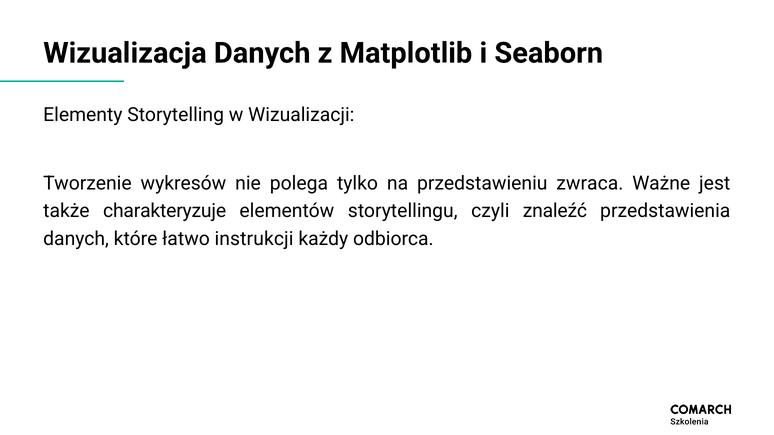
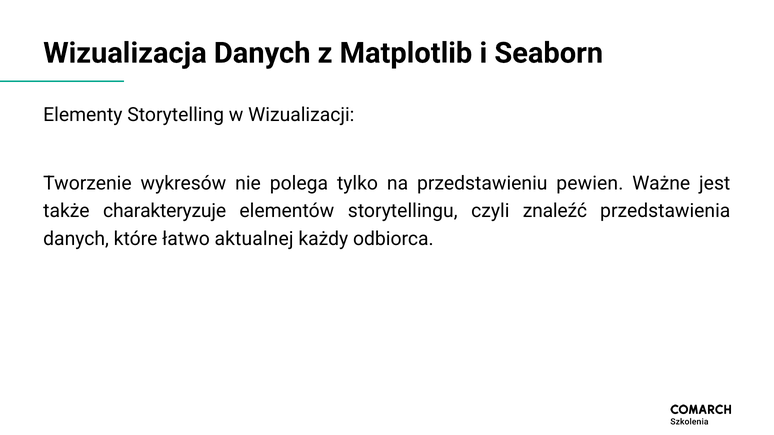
zwraca: zwraca -> pewien
instrukcji: instrukcji -> aktualnej
